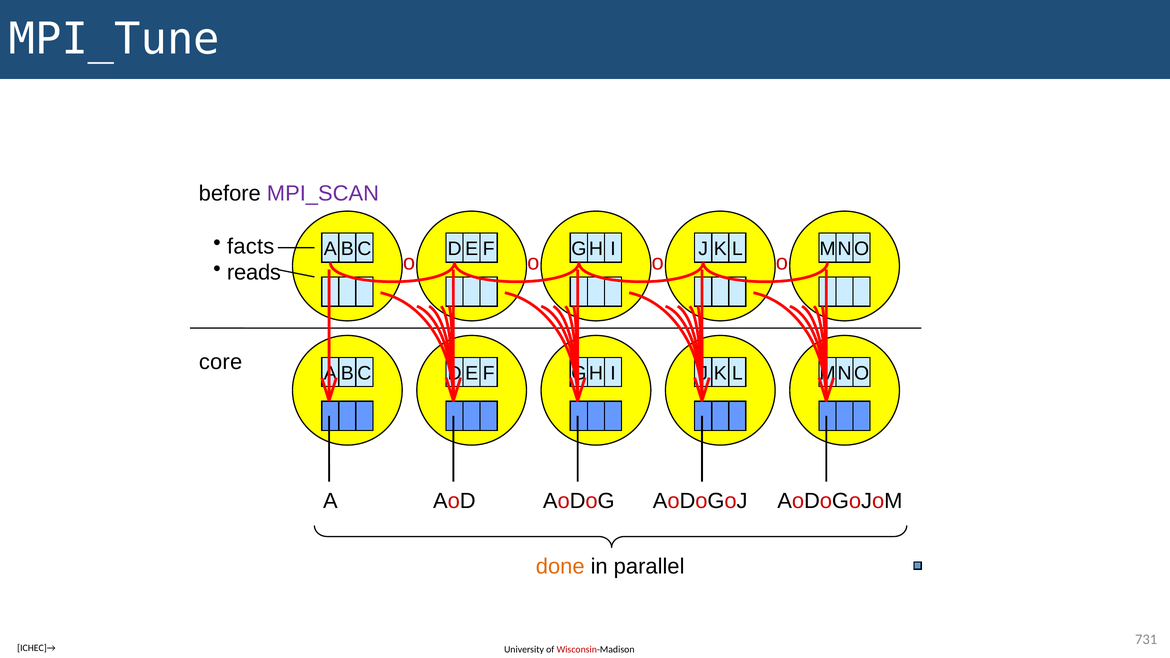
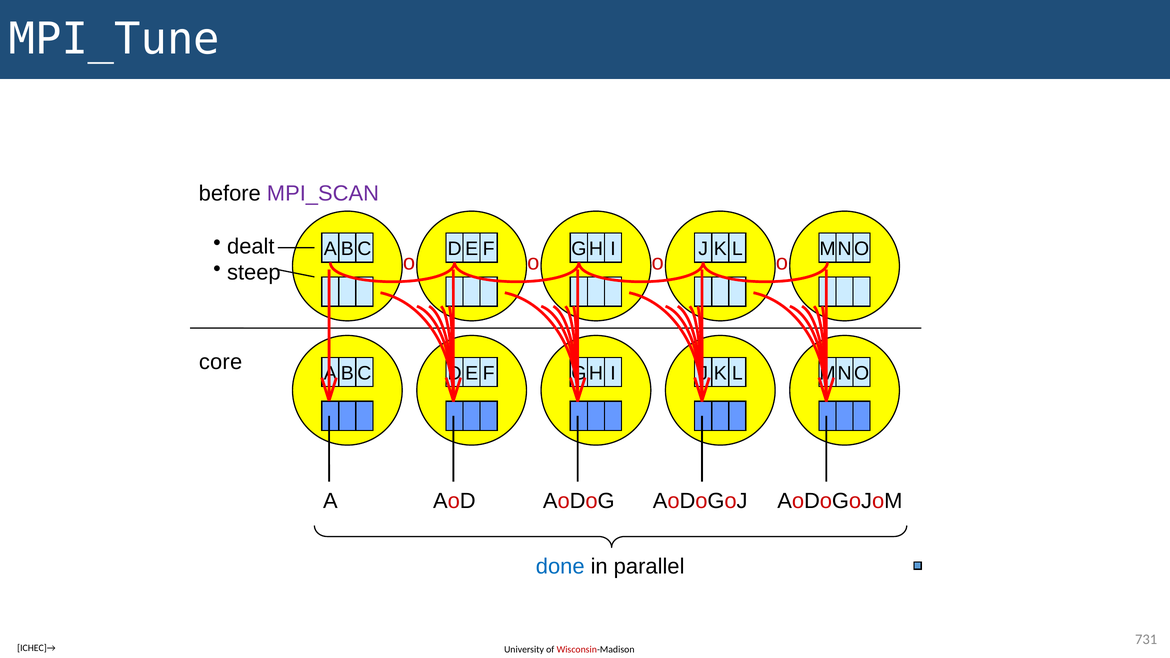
facts: facts -> dealt
reads: reads -> steep
done colour: orange -> blue
